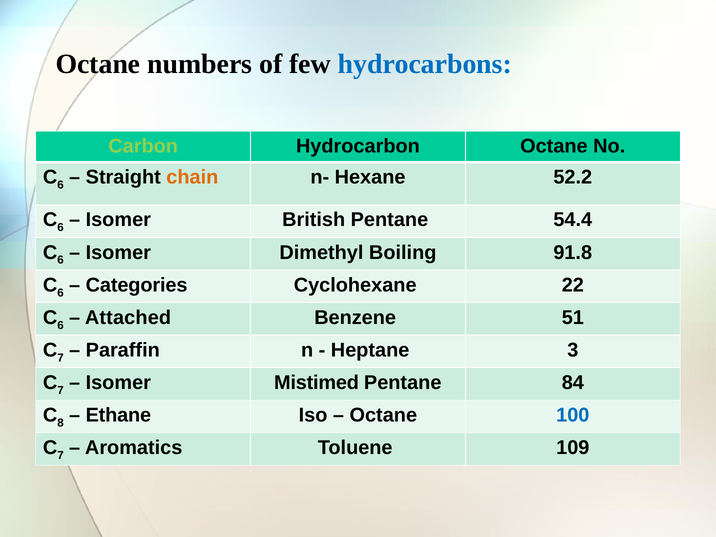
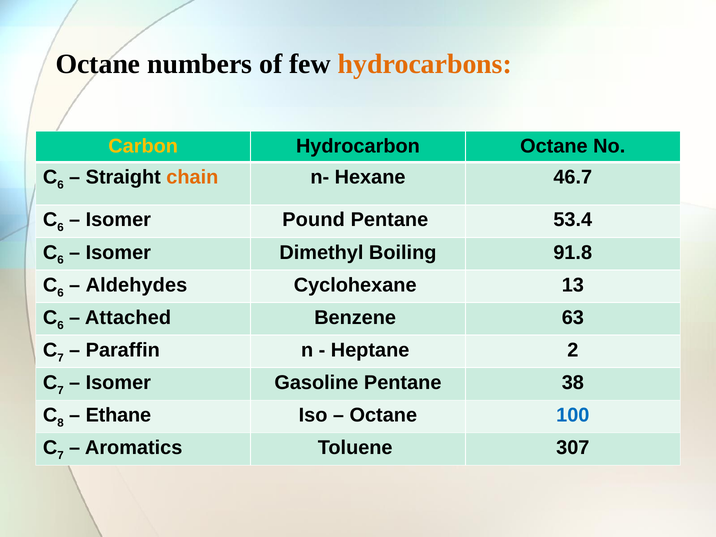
hydrocarbons colour: blue -> orange
Carbon colour: light green -> yellow
52.2: 52.2 -> 46.7
British: British -> Pound
54.4: 54.4 -> 53.4
Categories: Categories -> Aldehydes
22: 22 -> 13
51: 51 -> 63
3: 3 -> 2
Mistimed: Mistimed -> Gasoline
84: 84 -> 38
109: 109 -> 307
